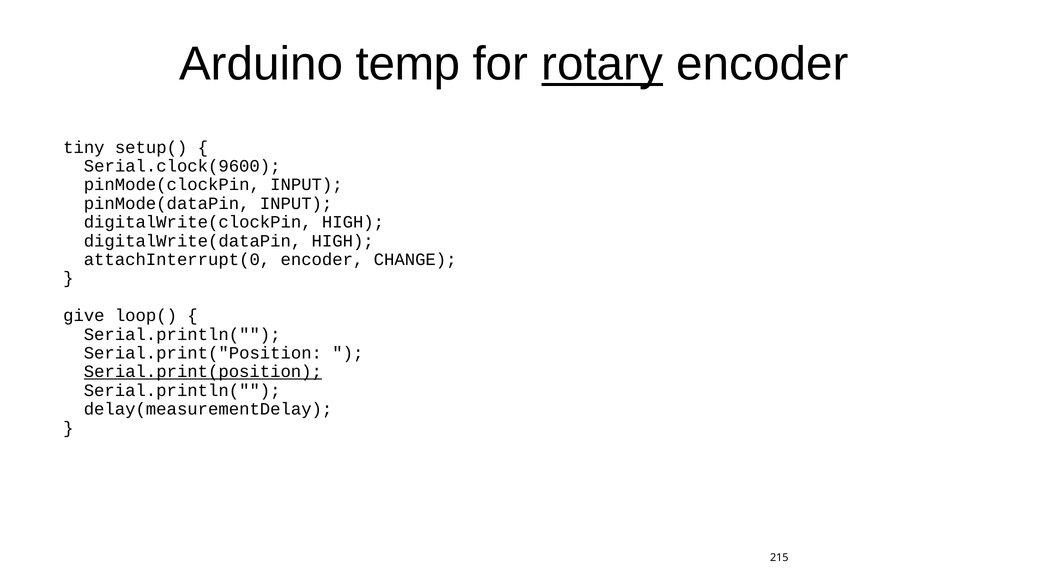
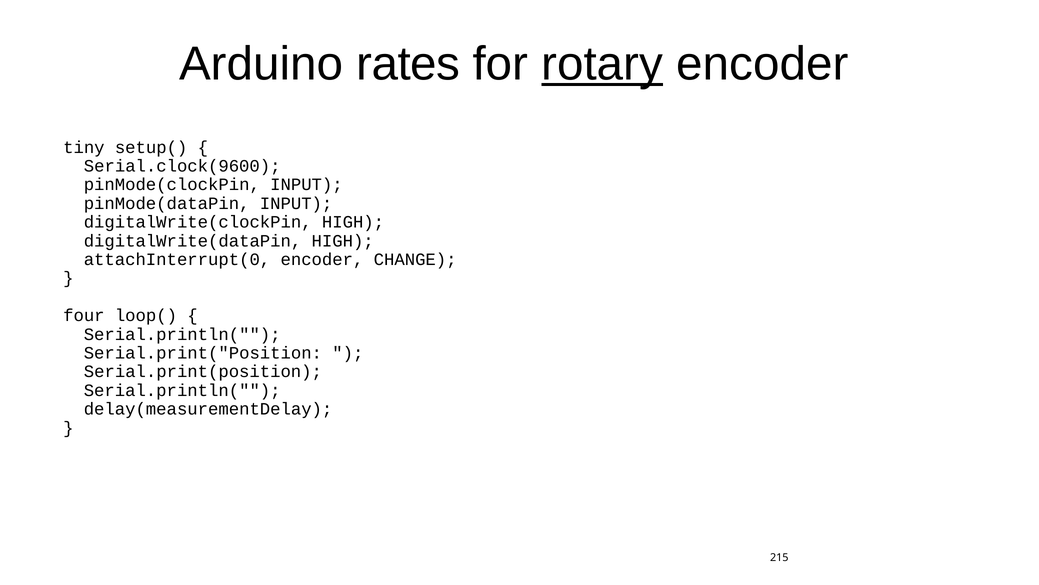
temp: temp -> rates
give: give -> four
Serial.print(position underline: present -> none
